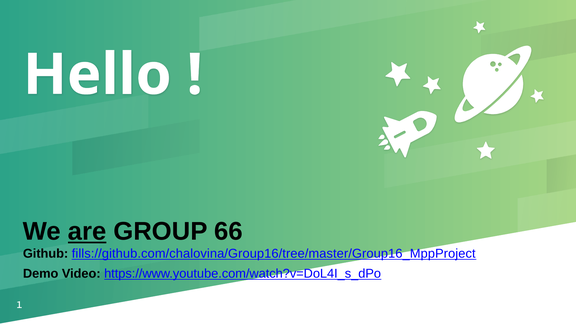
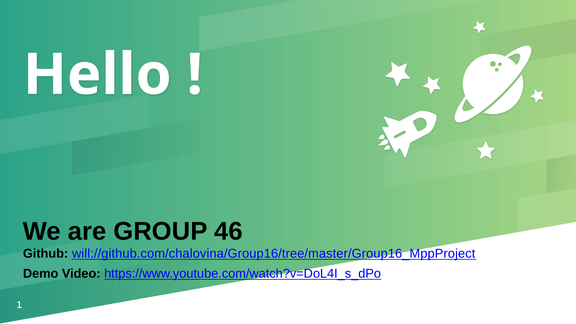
are underline: present -> none
66: 66 -> 46
fills://github.com/chalovina/Group16/tree/master/Group16_MppProject: fills://github.com/chalovina/Group16/tree/master/Group16_MppProject -> will://github.com/chalovina/Group16/tree/master/Group16_MppProject
